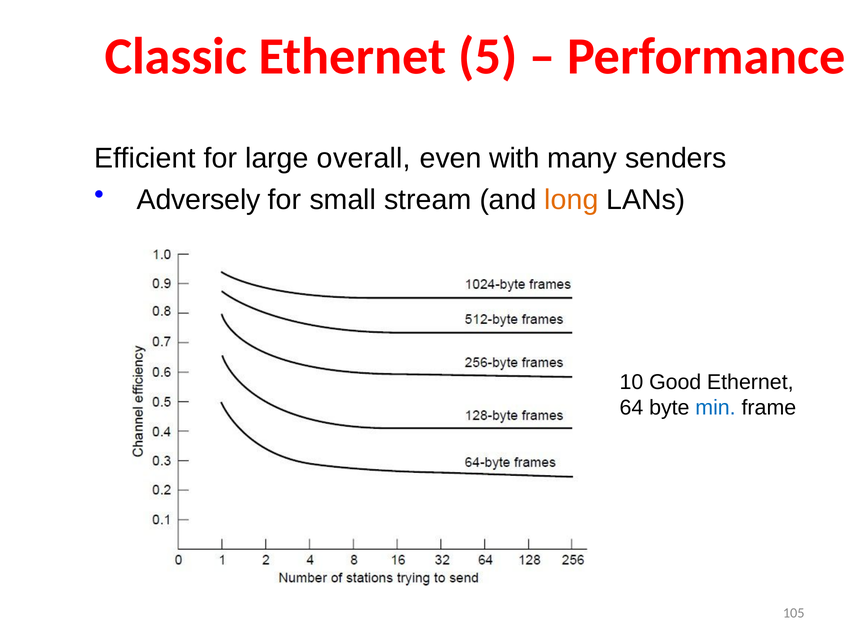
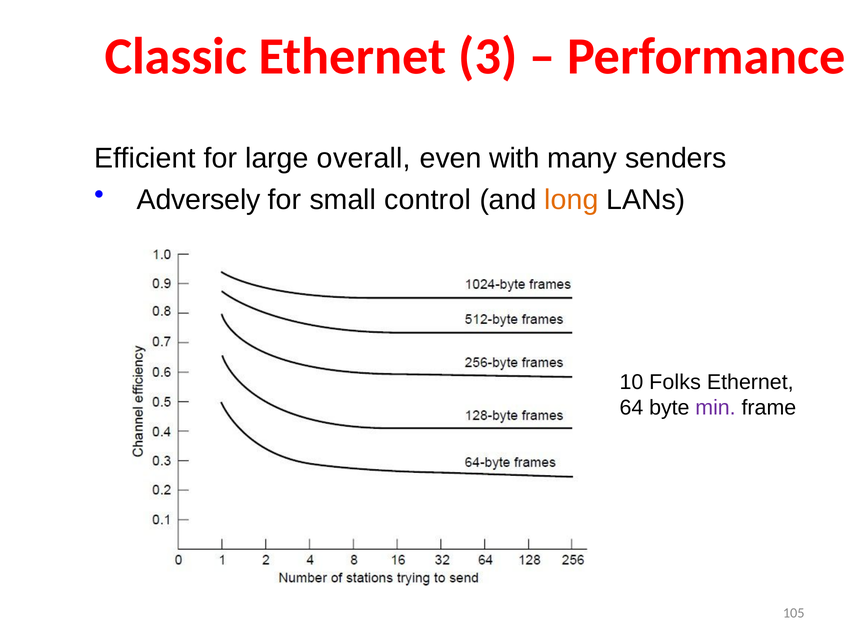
5: 5 -> 3
stream: stream -> control
Good: Good -> Folks
min colour: blue -> purple
